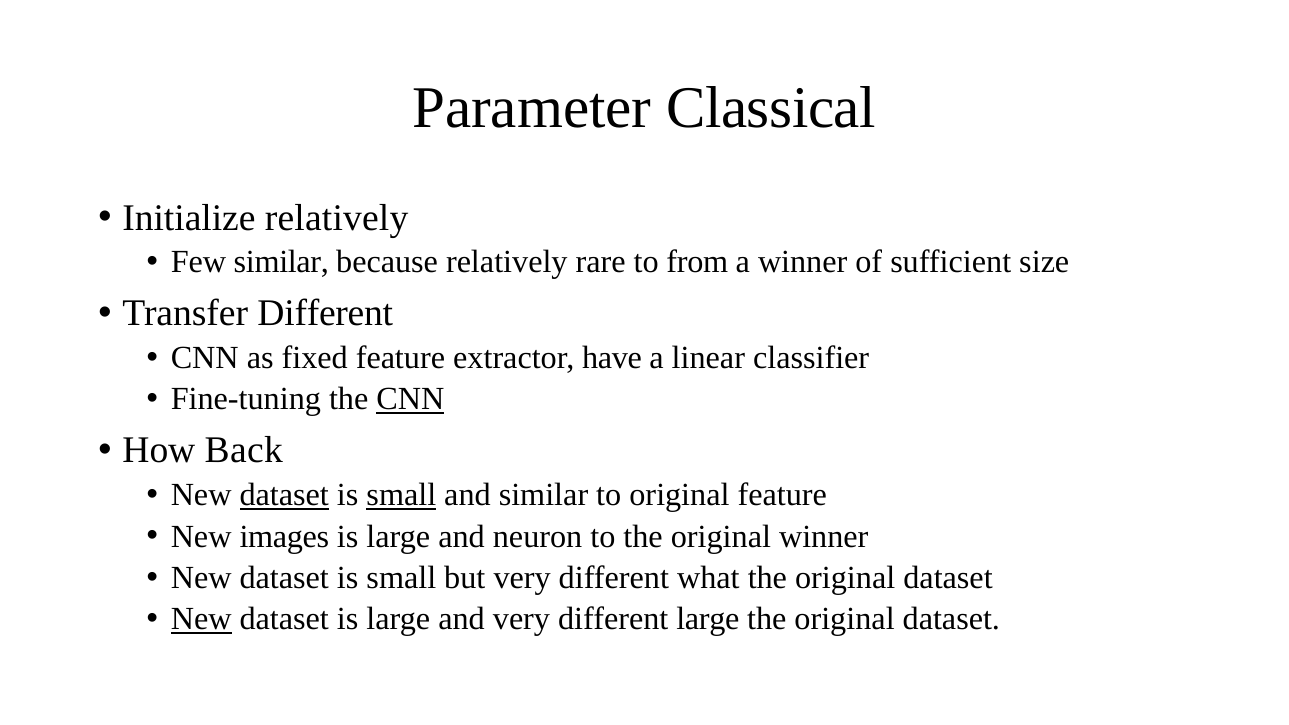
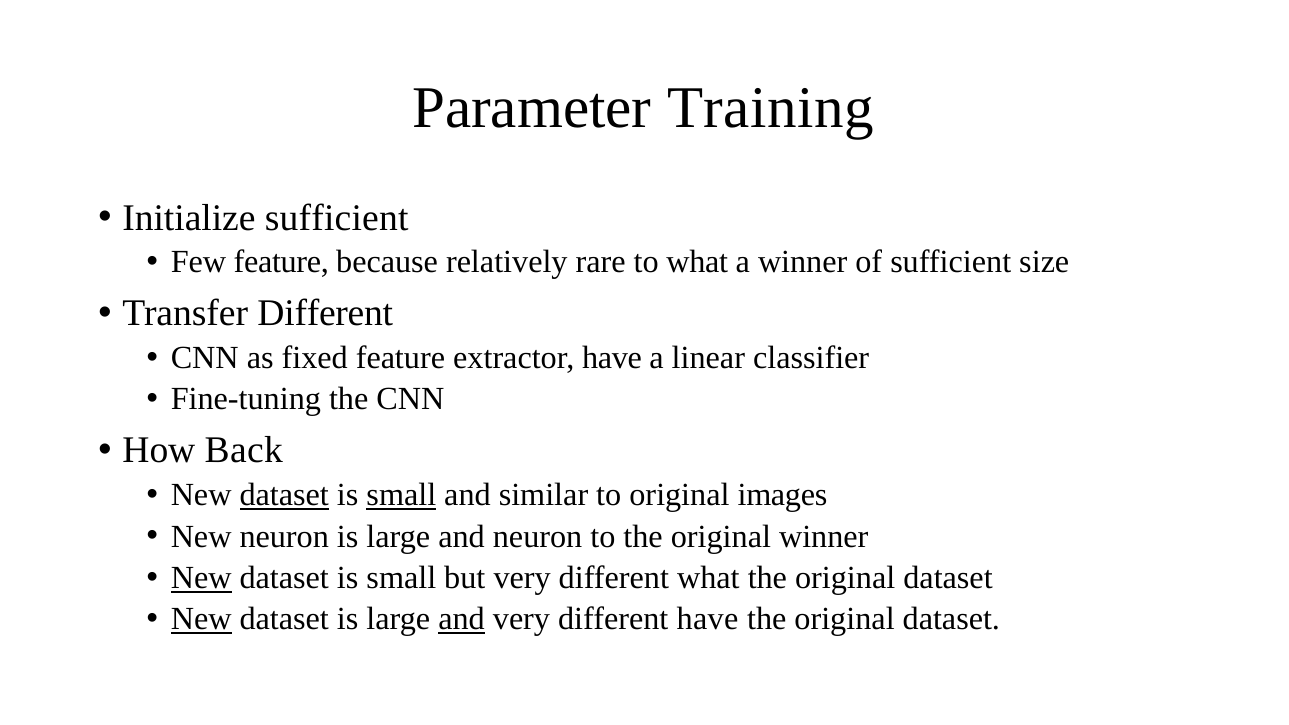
Classical: Classical -> Training
Initialize relatively: relatively -> sufficient
Few similar: similar -> feature
to from: from -> what
CNN at (410, 399) underline: present -> none
original feature: feature -> images
New images: images -> neuron
New at (201, 578) underline: none -> present
and at (462, 619) underline: none -> present
different large: large -> have
